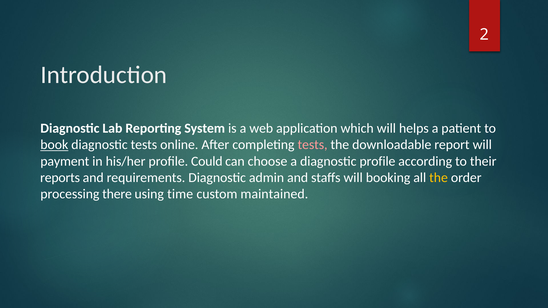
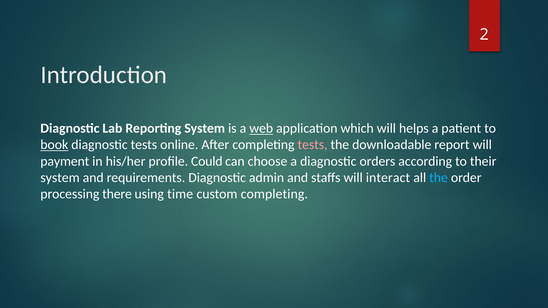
web underline: none -> present
diagnostic profile: profile -> orders
reports at (60, 178): reports -> system
booking: booking -> interact
the at (439, 178) colour: yellow -> light blue
custom maintained: maintained -> completing
